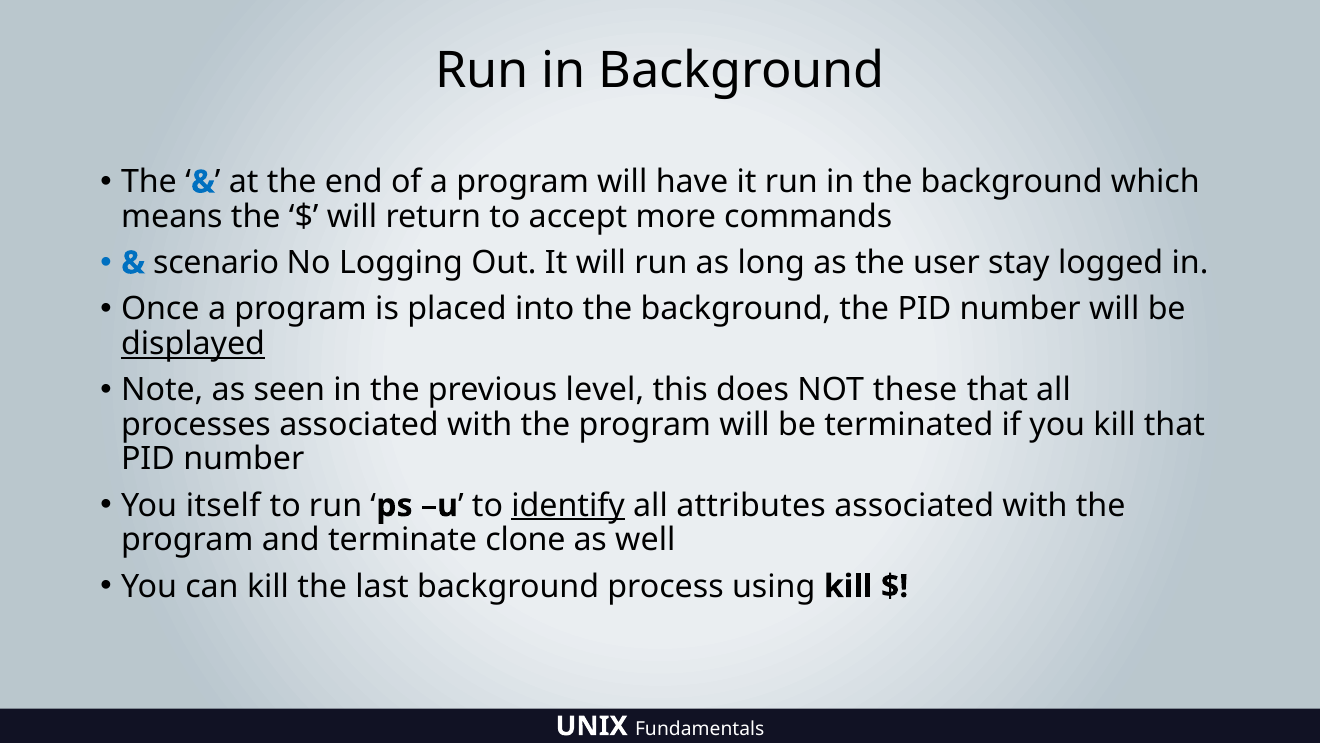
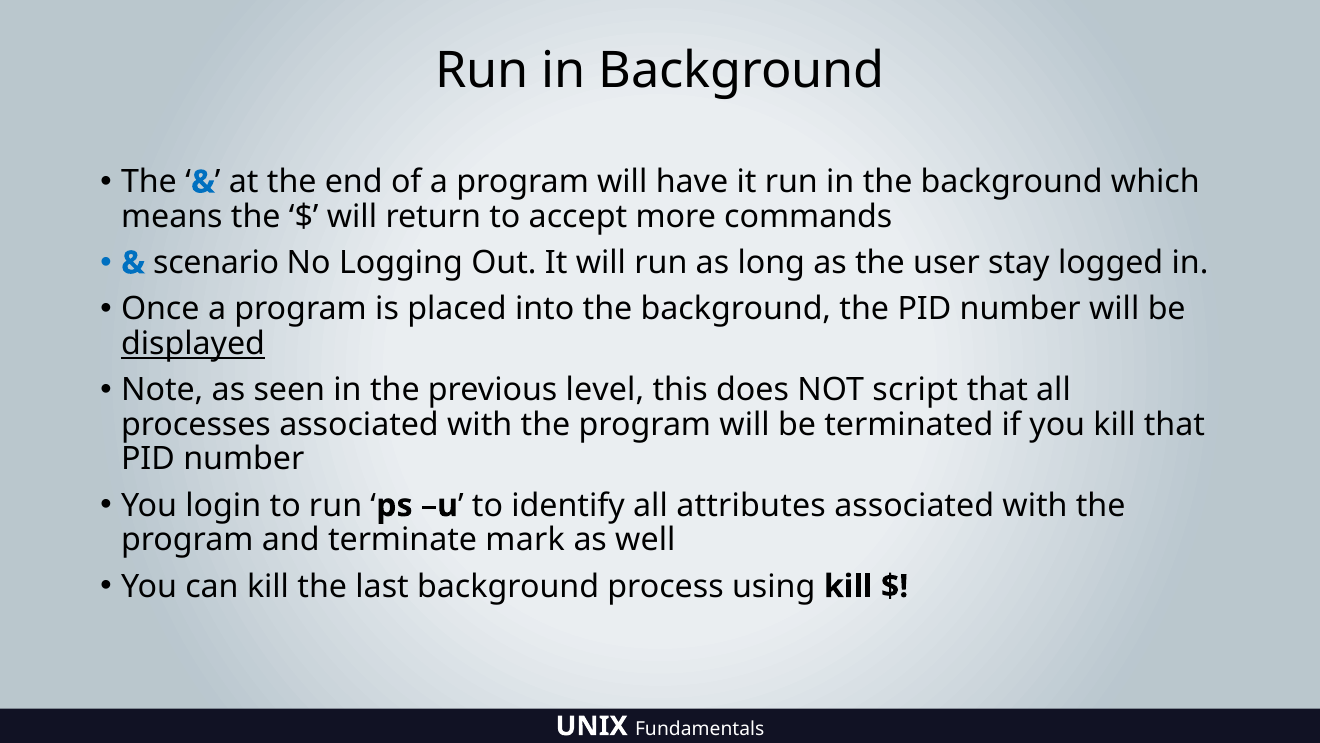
these: these -> script
itself: itself -> login
identify underline: present -> none
clone: clone -> mark
